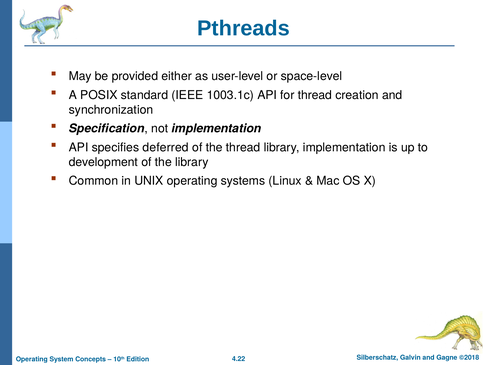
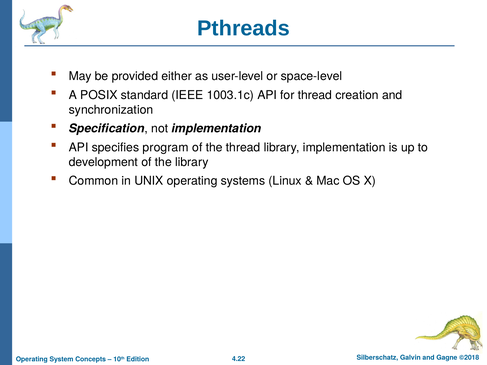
deferred: deferred -> program
